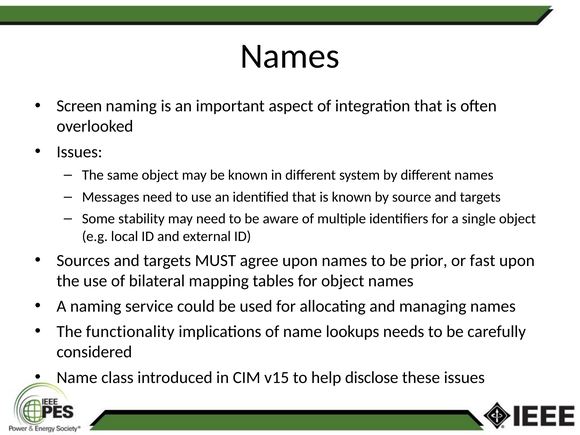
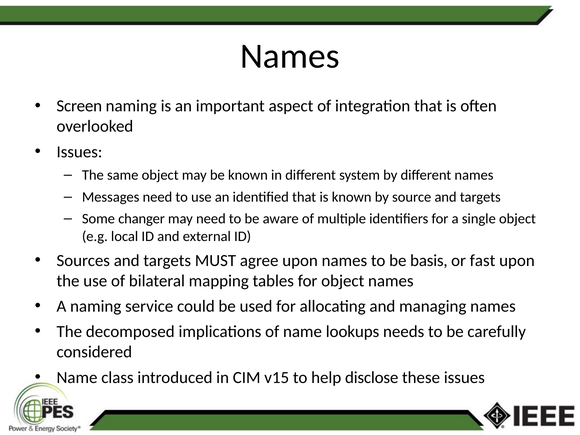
stability: stability -> changer
prior: prior -> basis
functionality: functionality -> decomposed
